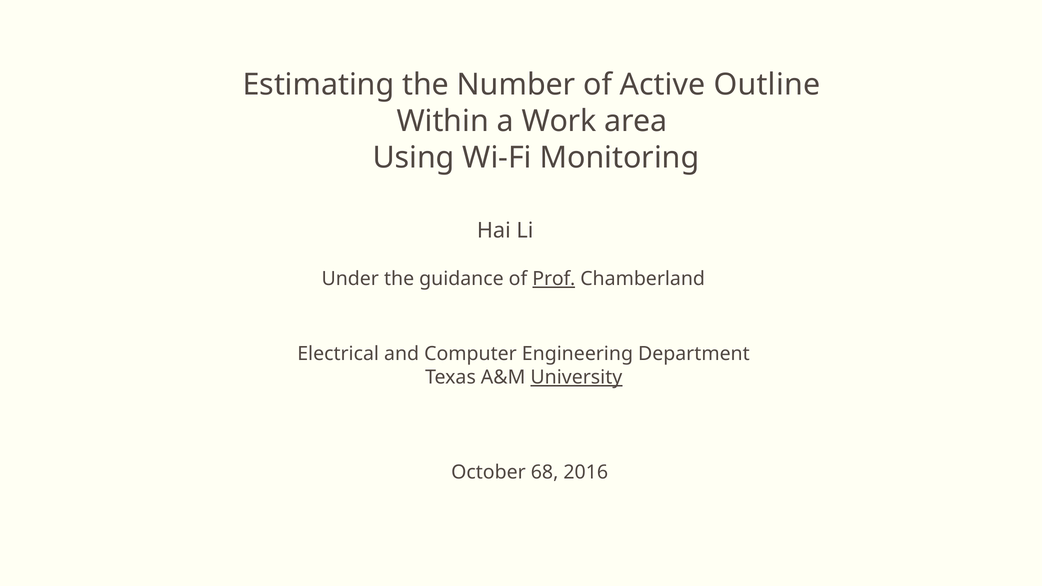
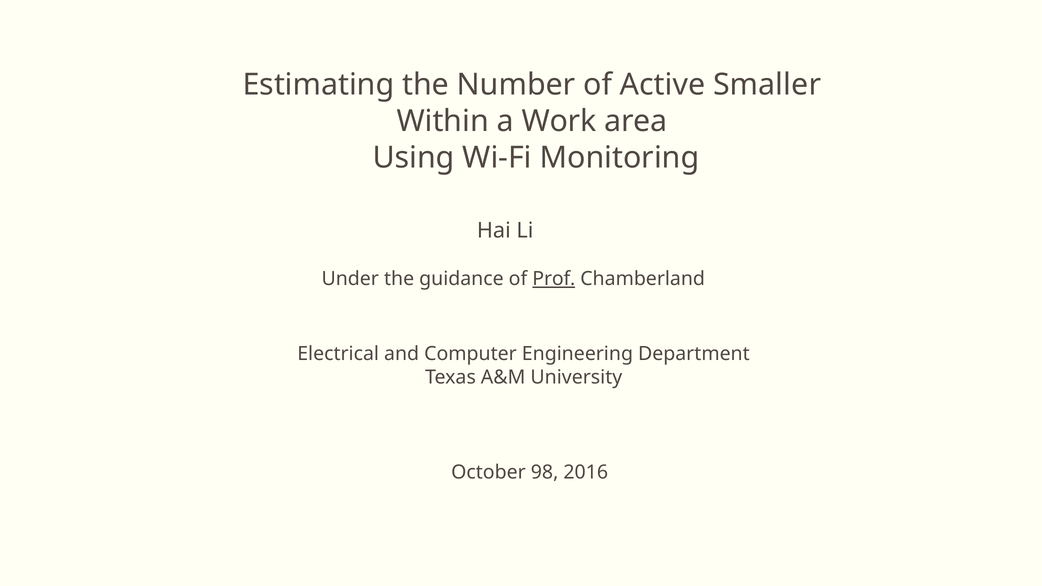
Outline: Outline -> Smaller
University underline: present -> none
68: 68 -> 98
